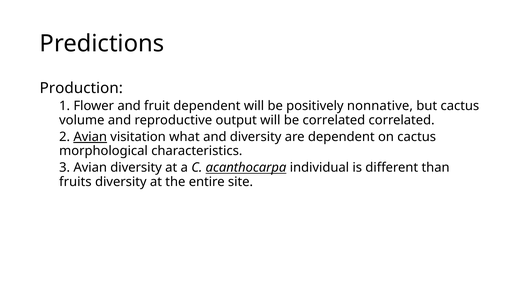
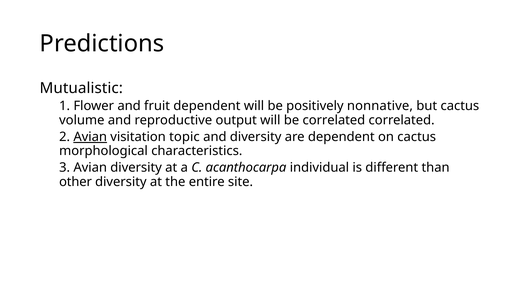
Production: Production -> Mutualistic
what: what -> topic
acanthocarpa underline: present -> none
fruits: fruits -> other
